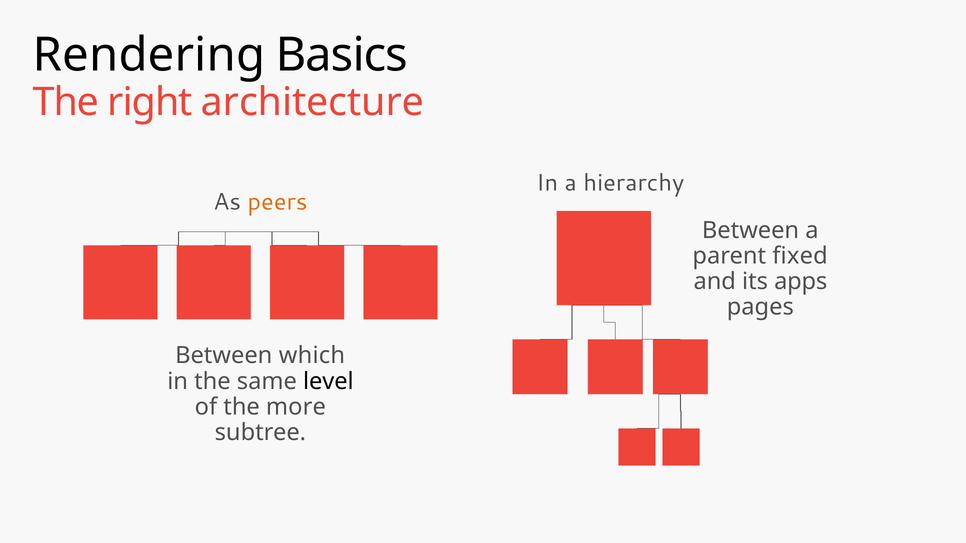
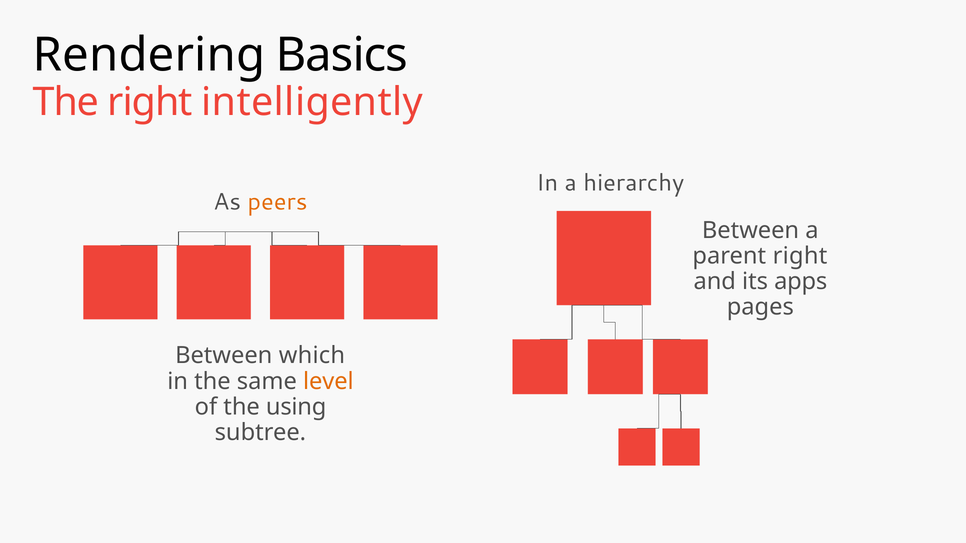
architecture: architecture -> intelligently
parent fixed: fixed -> right
level colour: black -> orange
more: more -> using
